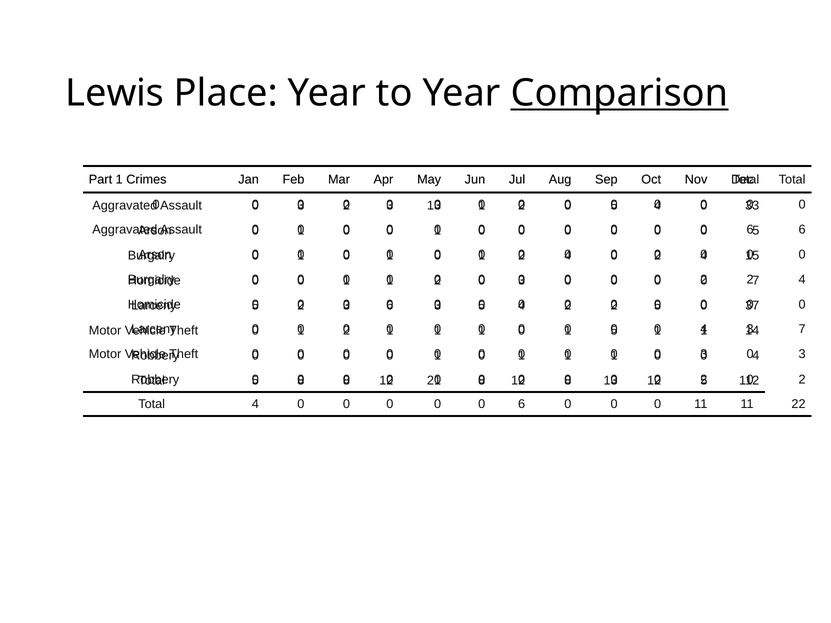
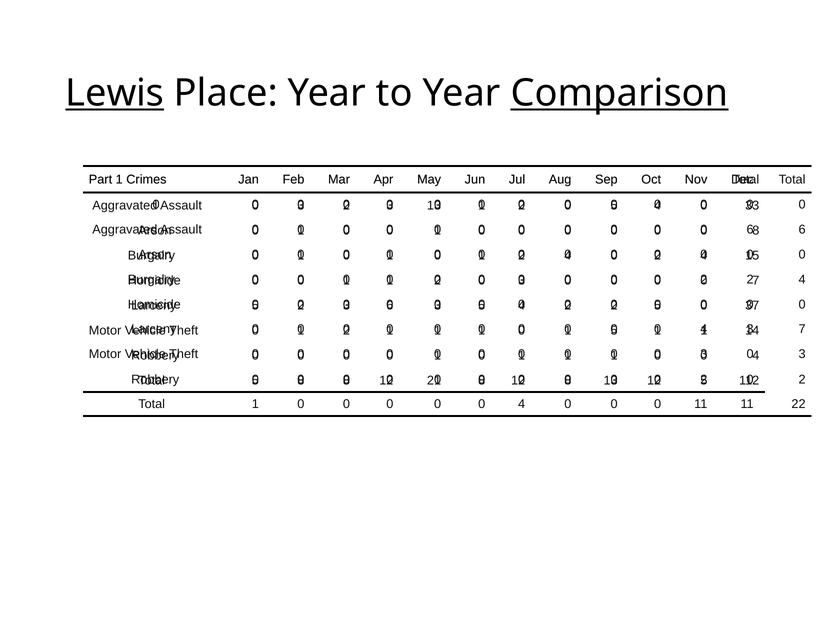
Lewis underline: none -> present
5 at (756, 231): 5 -> 8
Total 4: 4 -> 1
6 at (522, 404): 6 -> 4
